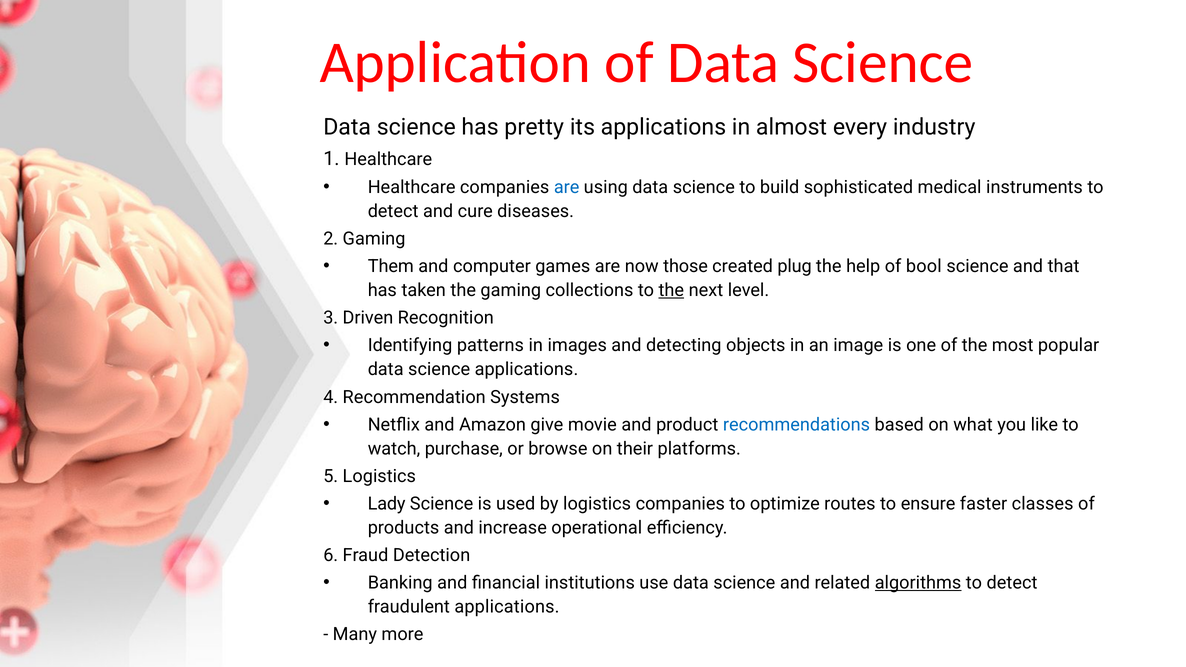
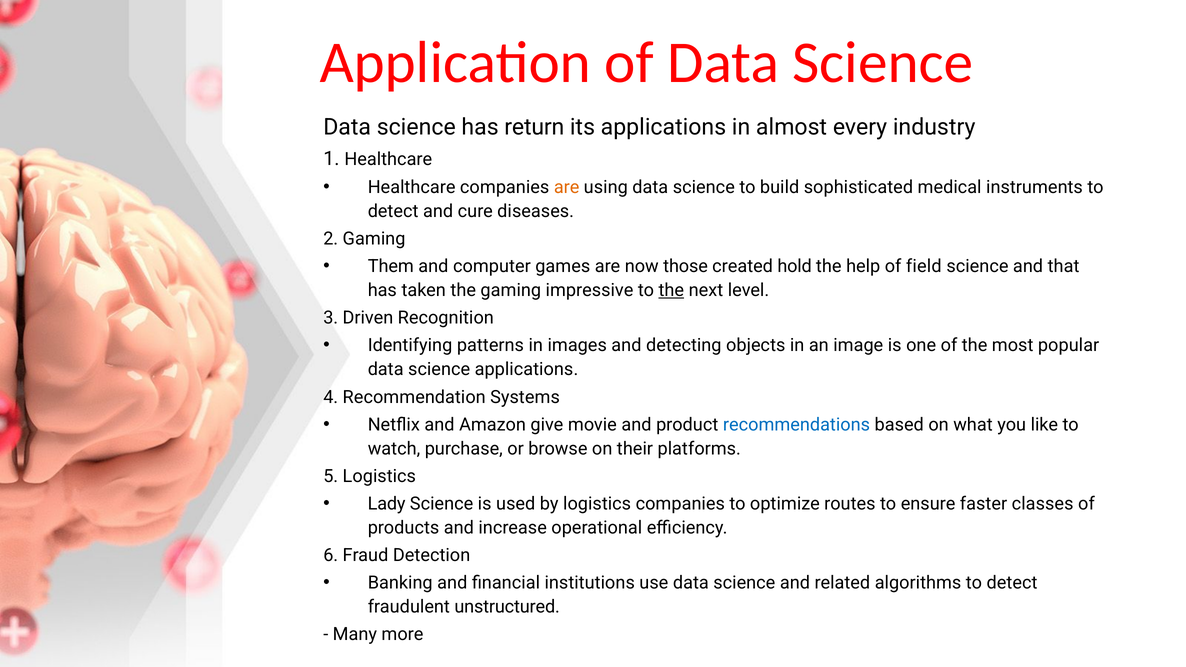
pretty: pretty -> return
are at (567, 187) colour: blue -> orange
plug: plug -> hold
bool: bool -> field
collections: collections -> impressive
algorithms underline: present -> none
fraudulent applications: applications -> unstructured
